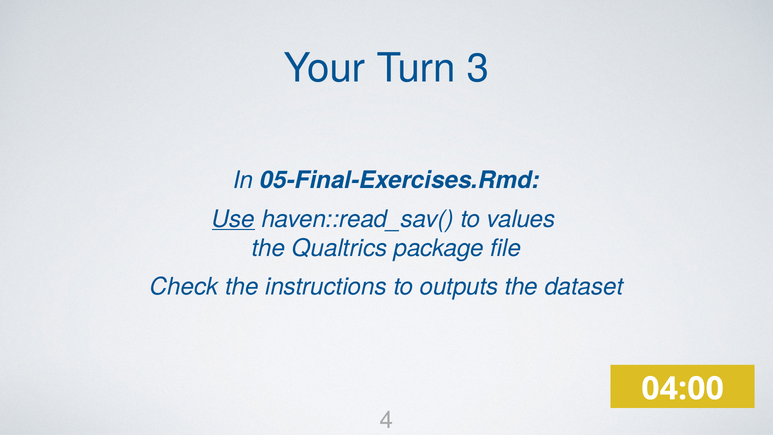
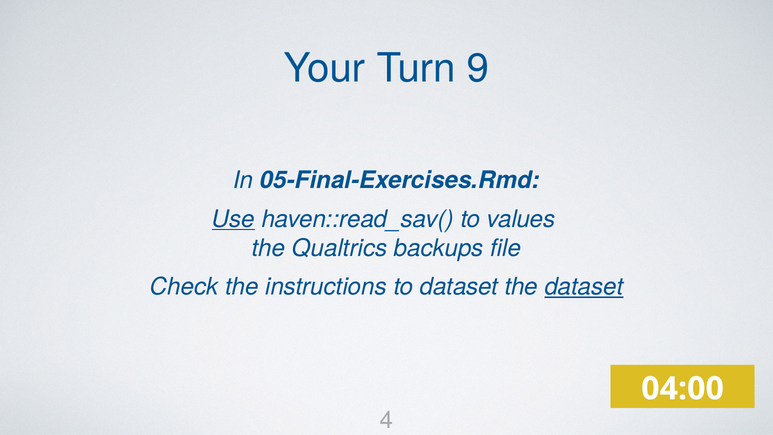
3: 3 -> 9
package: package -> backups
to outputs: outputs -> dataset
dataset at (584, 287) underline: none -> present
